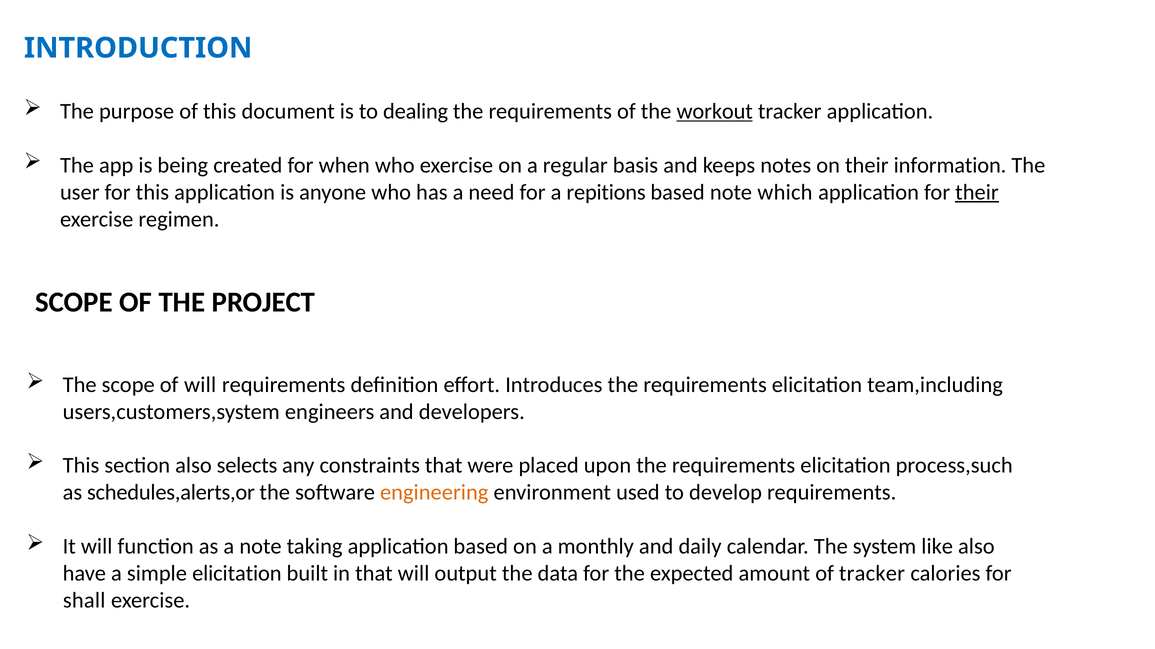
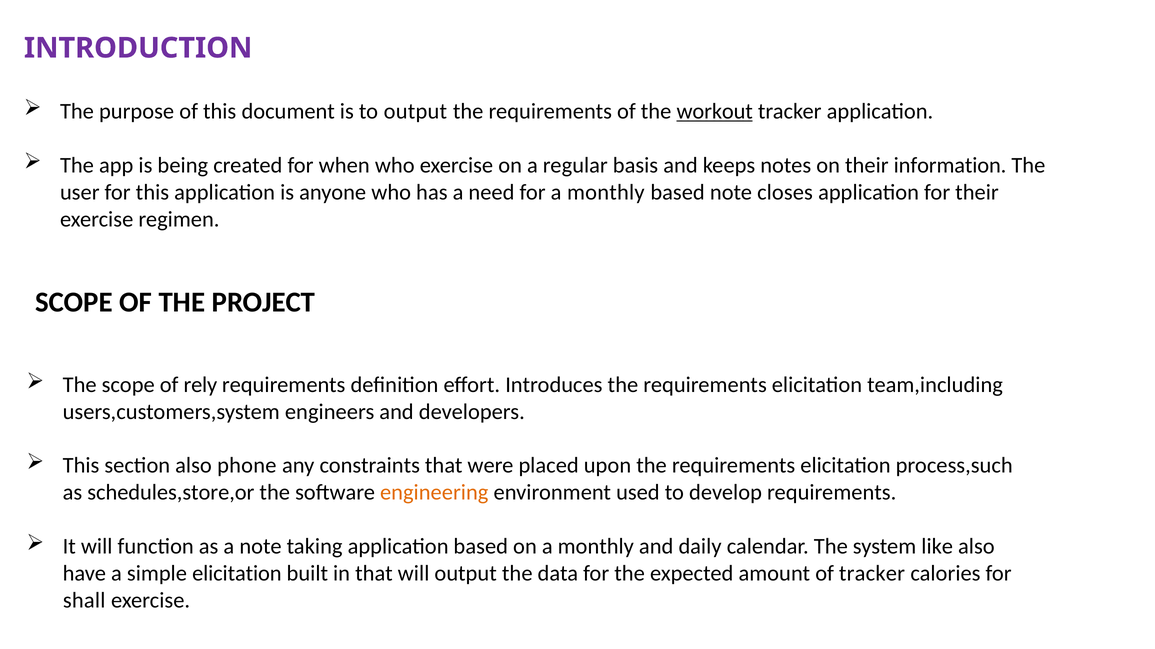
INTRODUCTION colour: blue -> purple
to dealing: dealing -> output
for a repitions: repitions -> monthly
which: which -> closes
their at (977, 192) underline: present -> none
of will: will -> rely
selects: selects -> phone
schedules,alerts,or: schedules,alerts,or -> schedules,store,or
